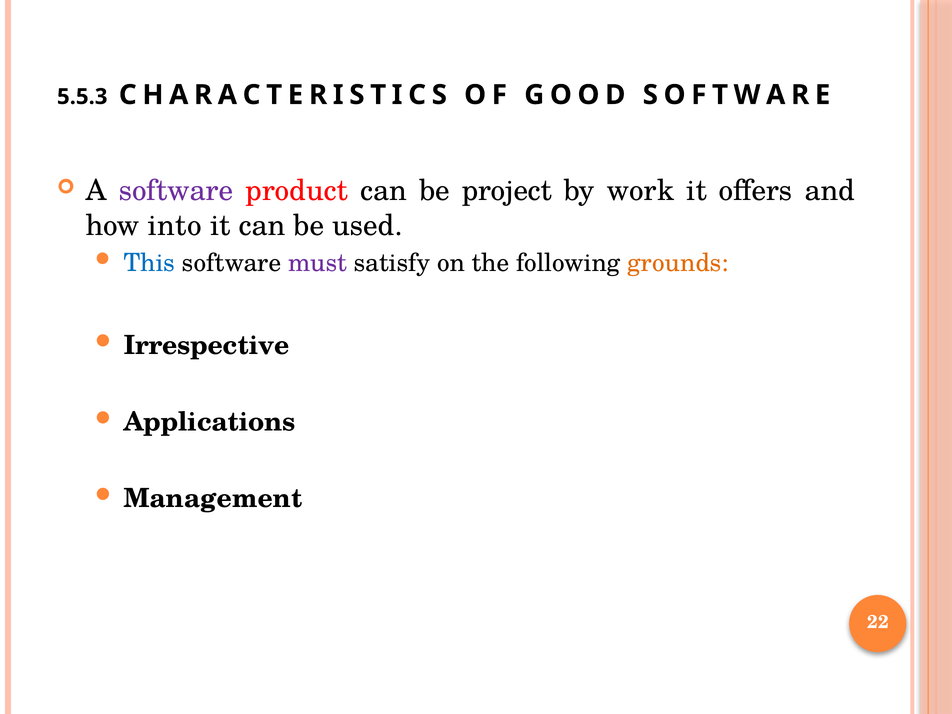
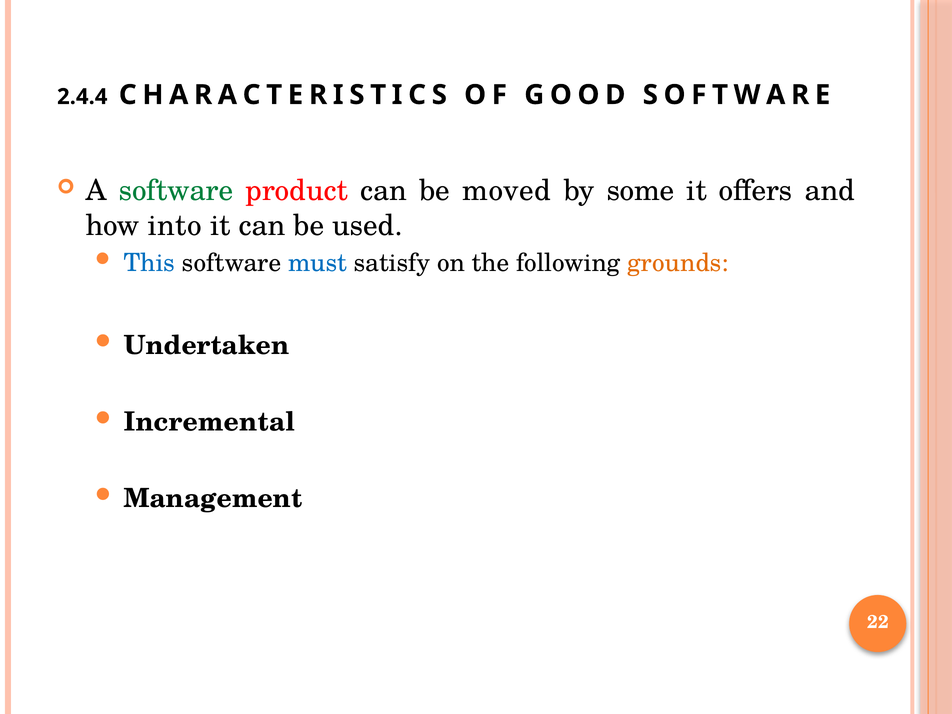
5.5.3: 5.5.3 -> 2.4.4
software at (176, 191) colour: purple -> green
project: project -> moved
work: work -> some
must colour: purple -> blue
Irrespective: Irrespective -> Undertaken
Applications: Applications -> Incremental
